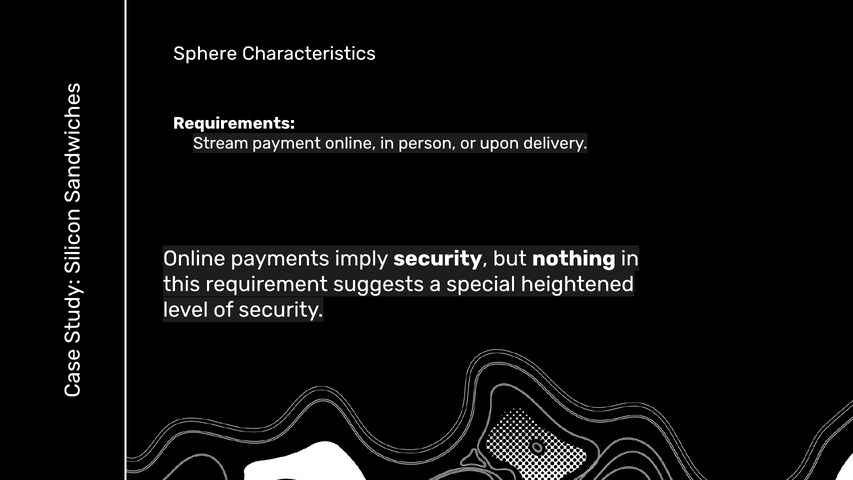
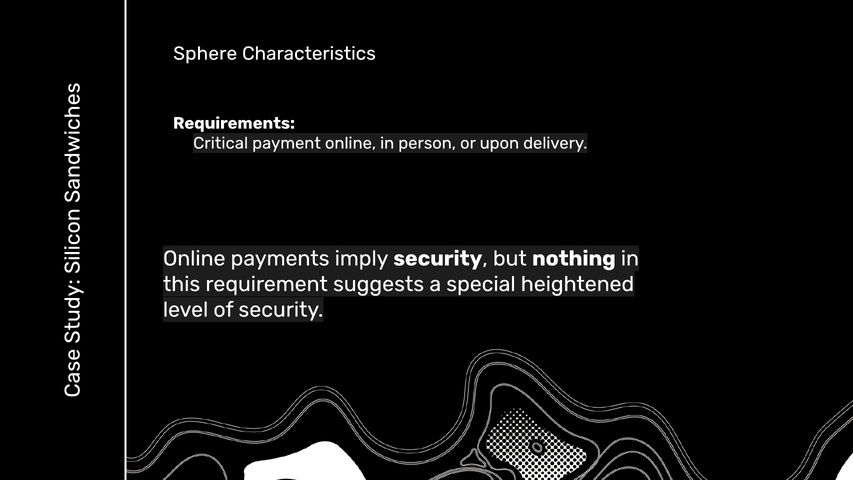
Stream: Stream -> Critical
